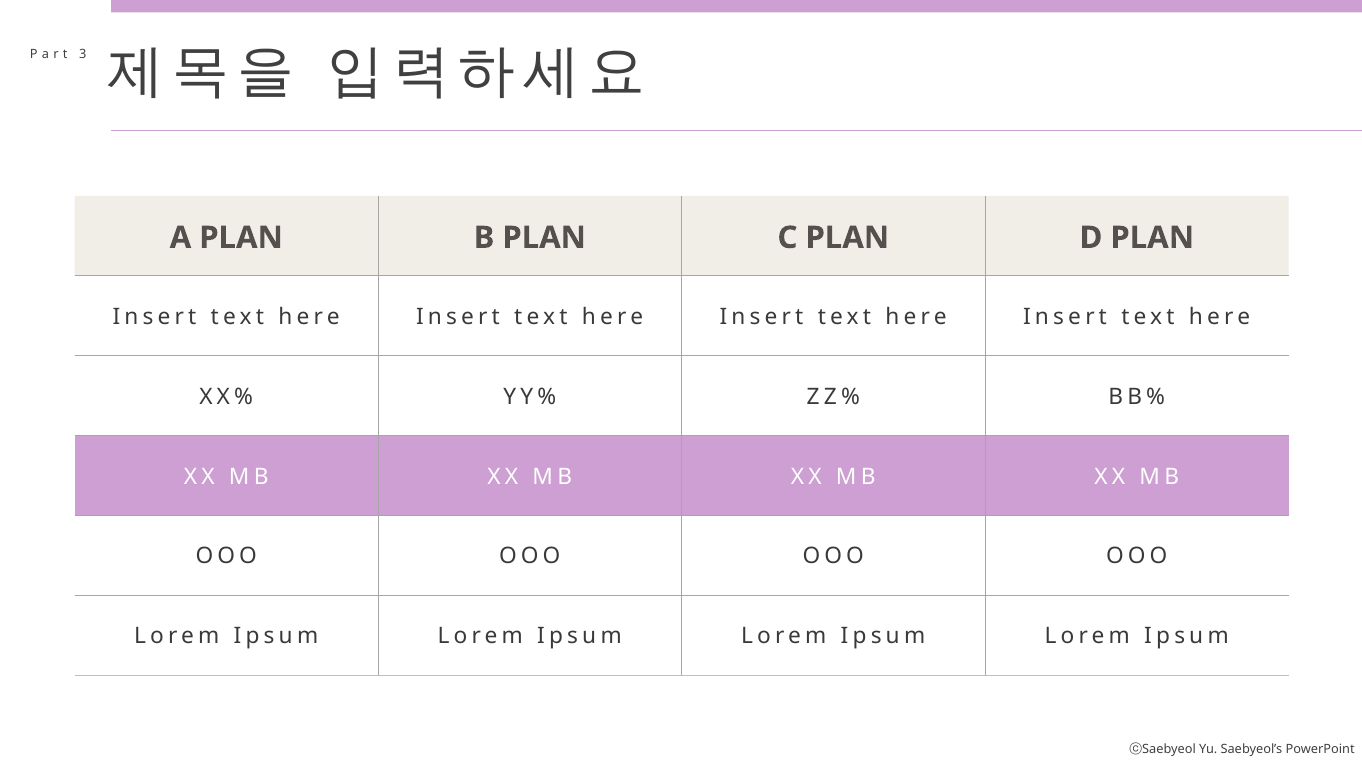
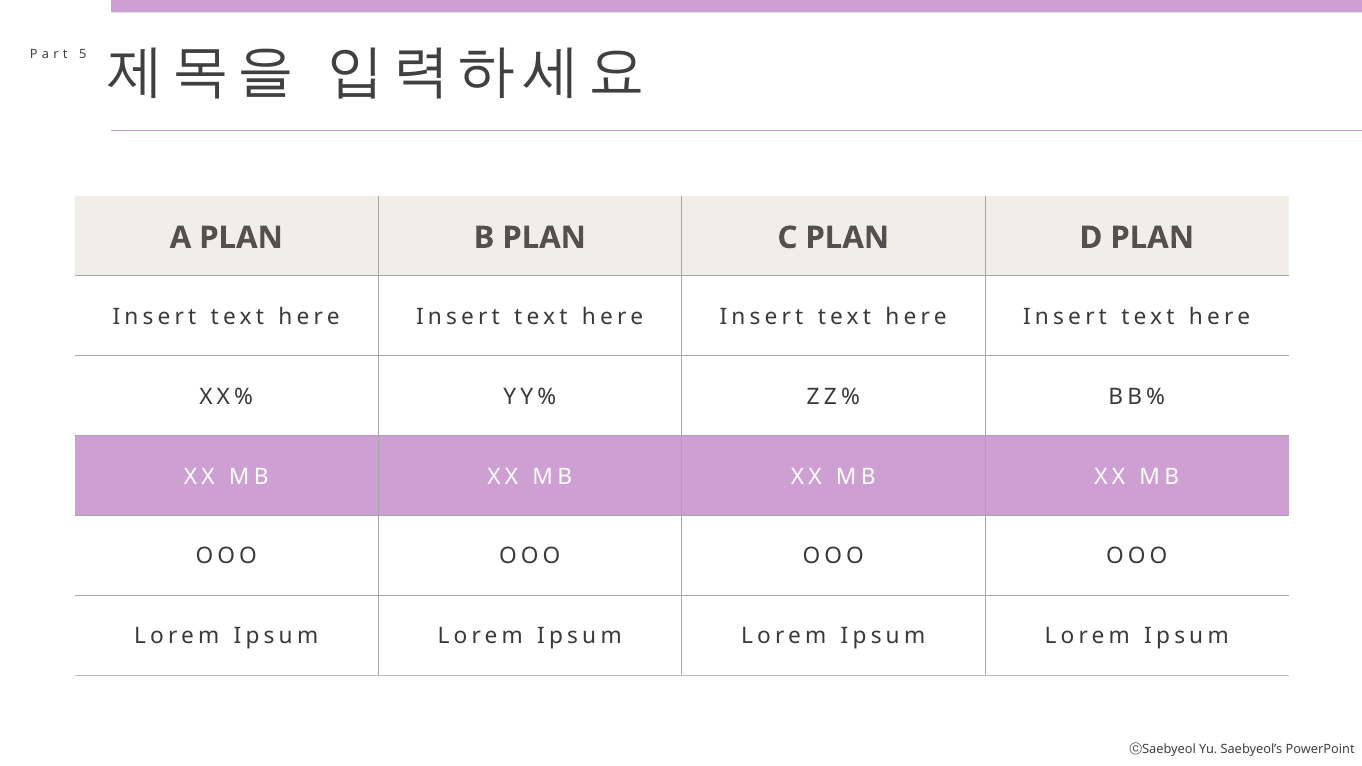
3: 3 -> 5
